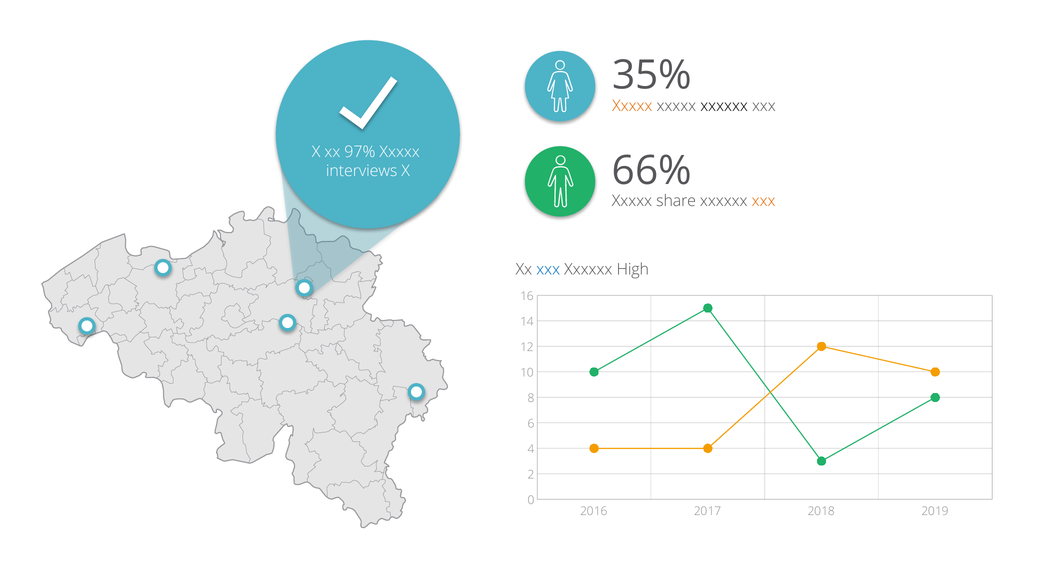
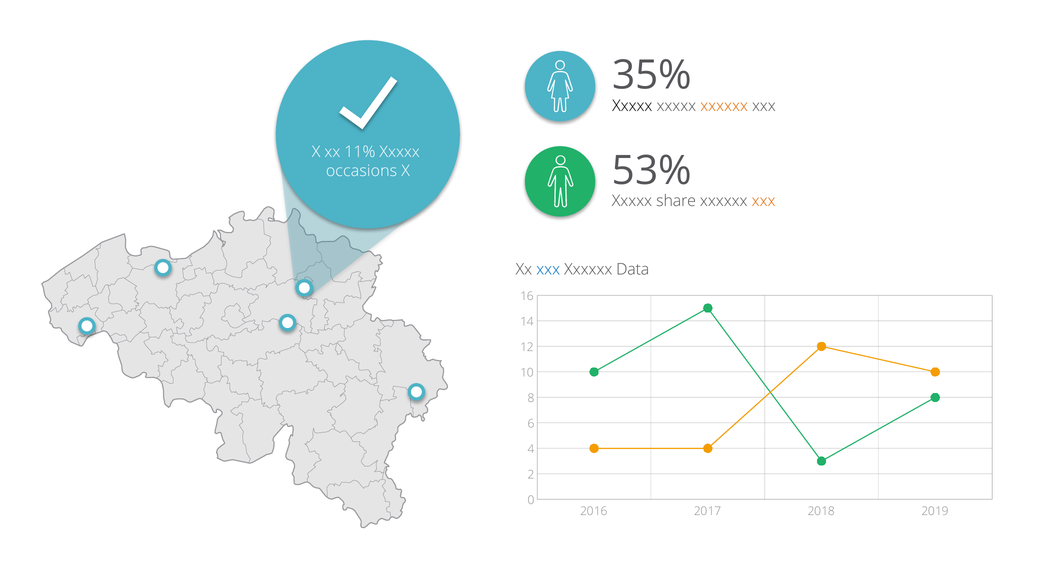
Xxxxx at (632, 106) colour: orange -> black
xxxxxx at (724, 106) colour: black -> orange
97%: 97% -> 11%
interviews: interviews -> occasions
66%: 66% -> 53%
High: High -> Data
